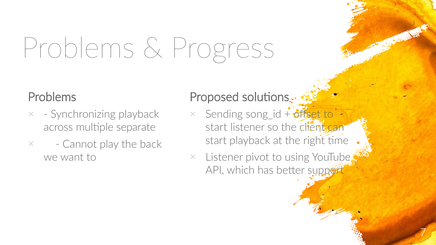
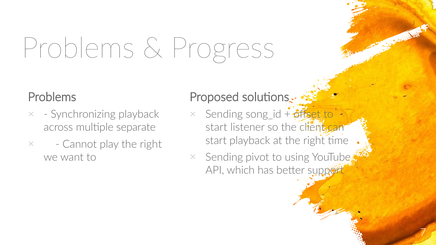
play the back: back -> right
Listener at (224, 157): Listener -> Sending
